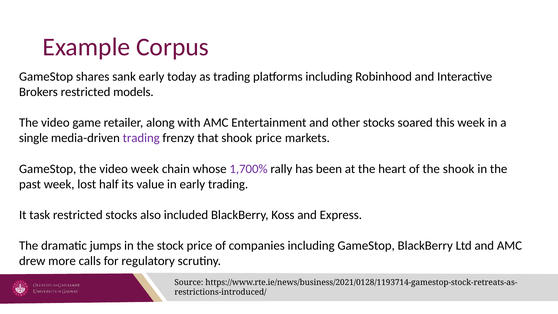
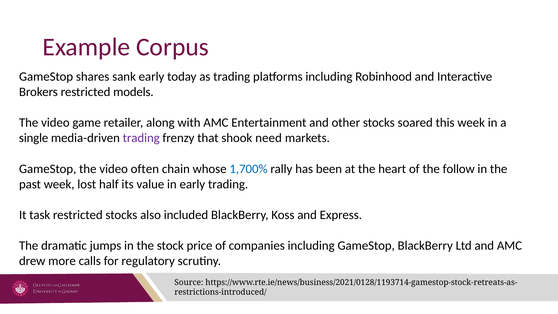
shook price: price -> need
video week: week -> often
1,700% colour: purple -> blue
the shook: shook -> follow
